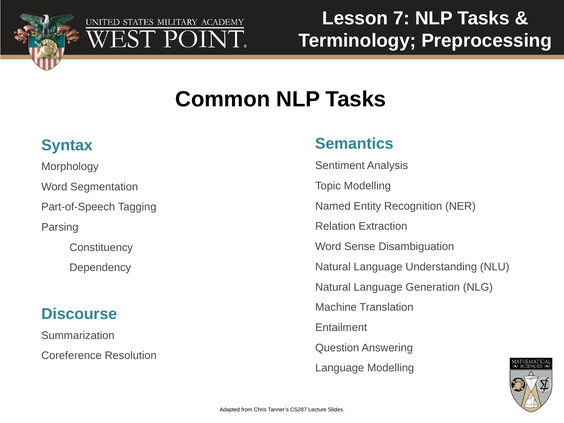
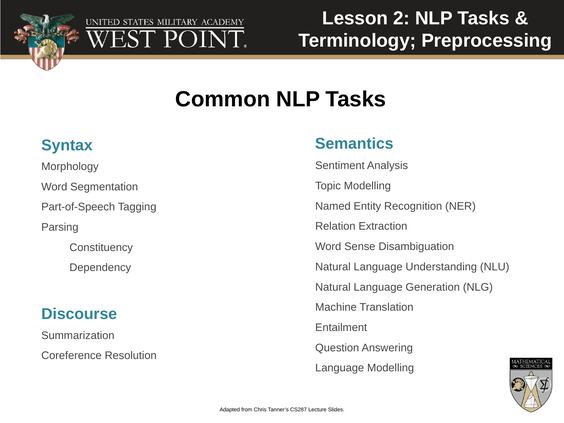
7: 7 -> 2
